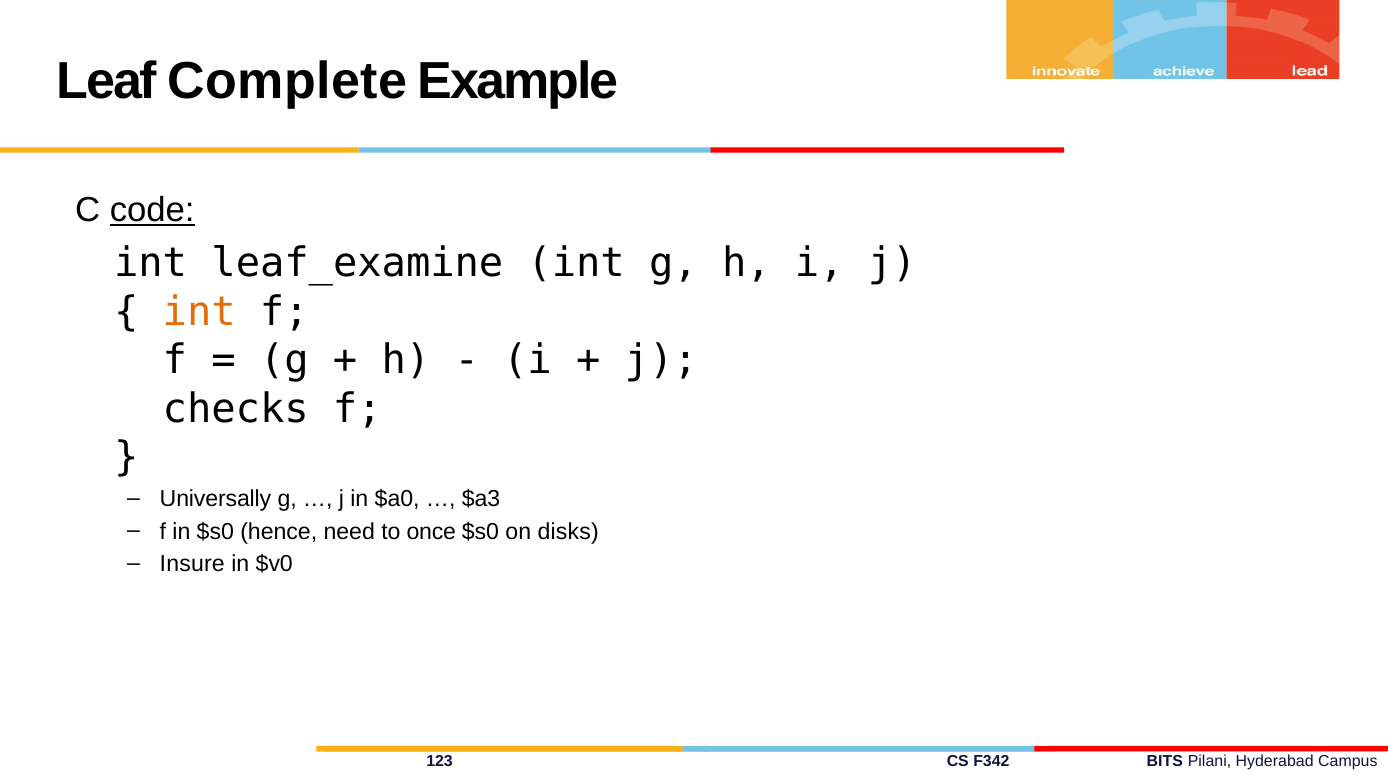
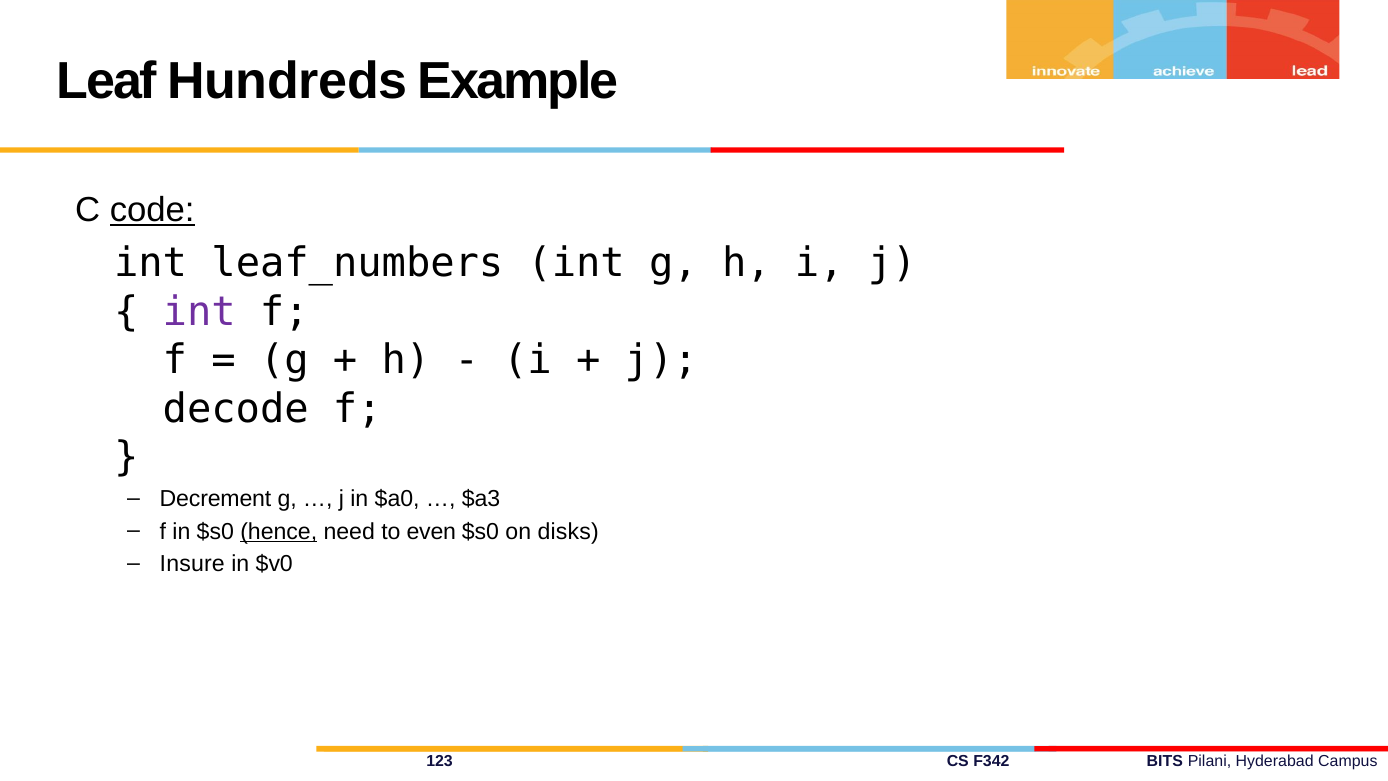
Complete: Complete -> Hundreds
leaf_examine: leaf_examine -> leaf_numbers
int at (199, 312) colour: orange -> purple
checks: checks -> decode
Universally: Universally -> Decrement
hence underline: none -> present
once: once -> even
